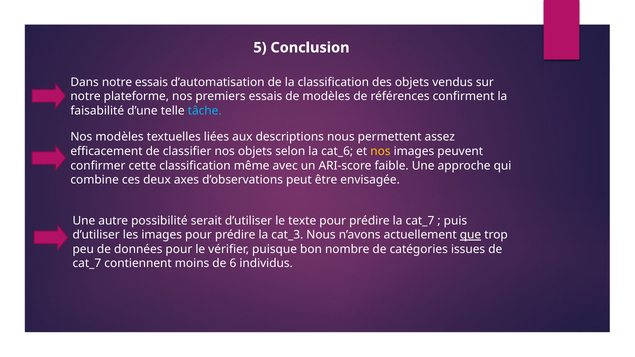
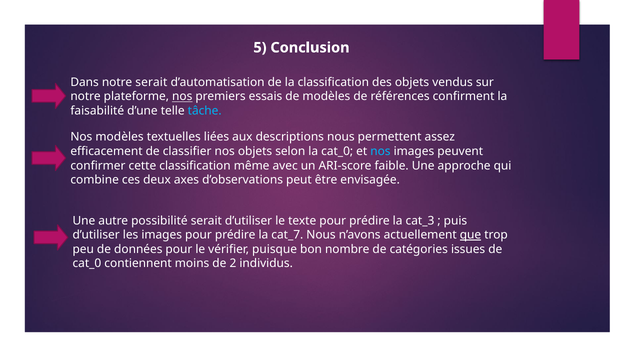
notre essais: essais -> serait
nos at (182, 97) underline: none -> present
la cat_6: cat_6 -> cat_0
nos at (380, 151) colour: yellow -> light blue
la cat_7: cat_7 -> cat_3
cat_3: cat_3 -> cat_7
cat_7 at (87, 264): cat_7 -> cat_0
6: 6 -> 2
